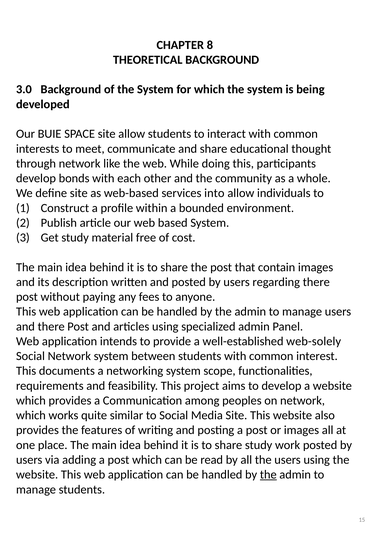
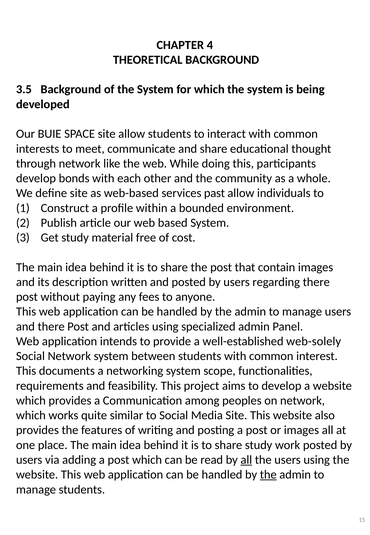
8: 8 -> 4
3.0: 3.0 -> 3.5
into: into -> past
all at (246, 459) underline: none -> present
